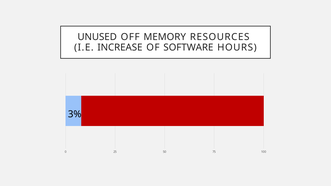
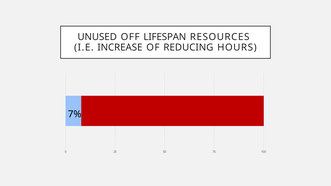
MEMORY: MEMORY -> LIFESPAN
SOFTWARE: SOFTWARE -> REDUCING
3%: 3% -> 7%
